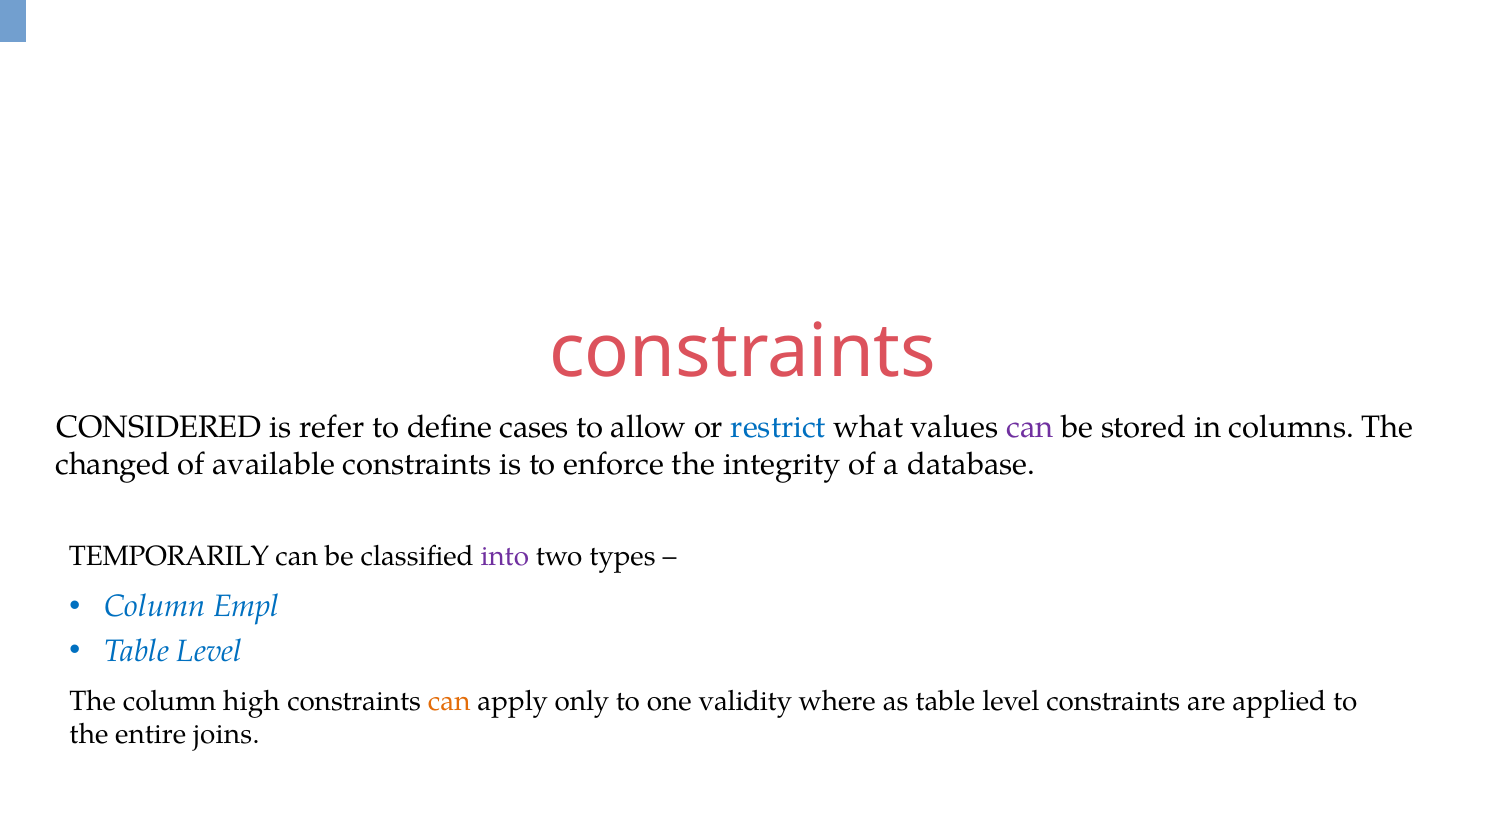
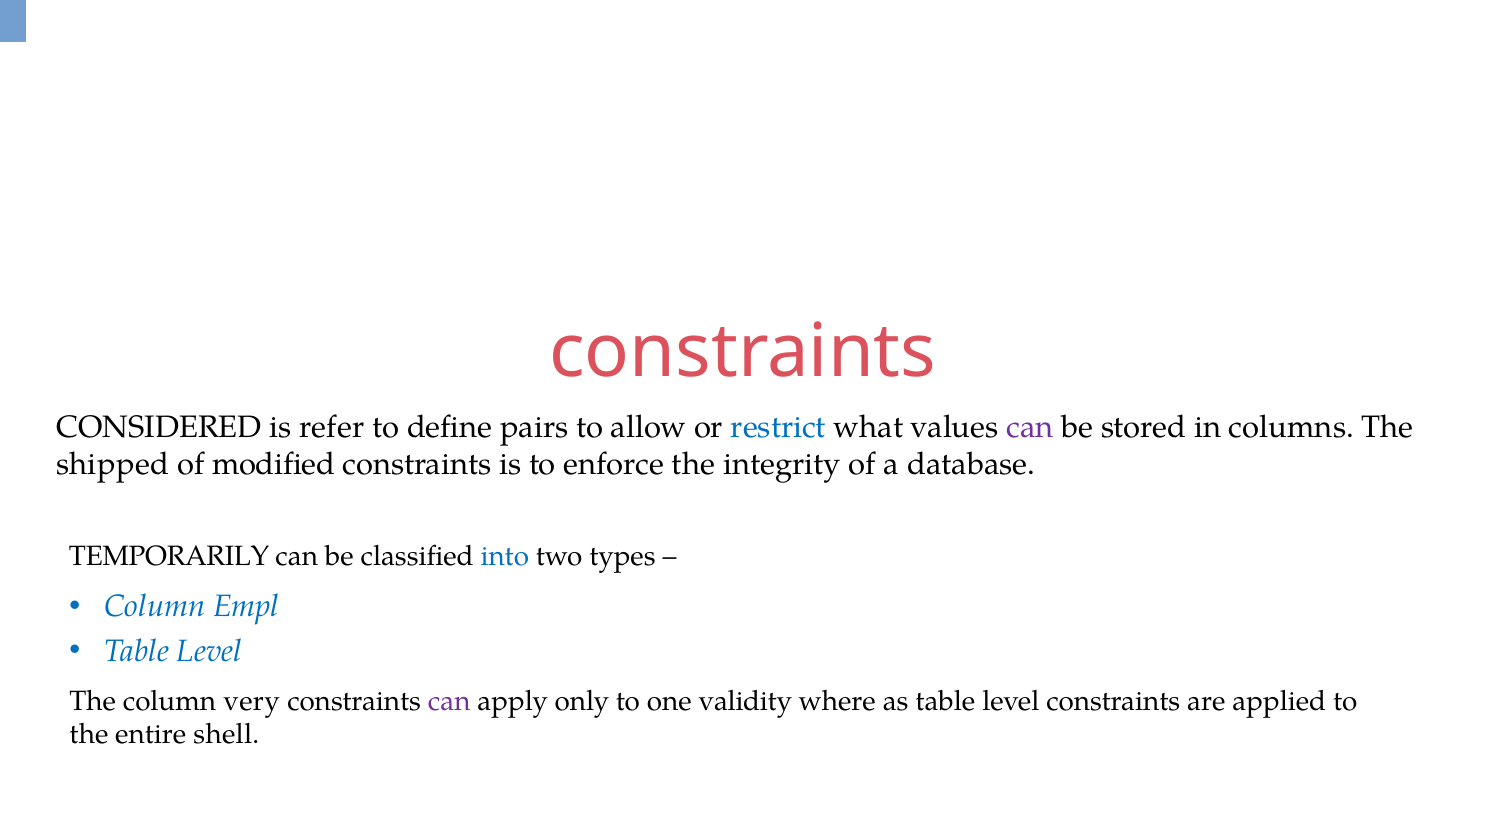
cases: cases -> pairs
changed: changed -> shipped
available: available -> modified
into colour: purple -> blue
high: high -> very
can at (449, 701) colour: orange -> purple
joins: joins -> shell
